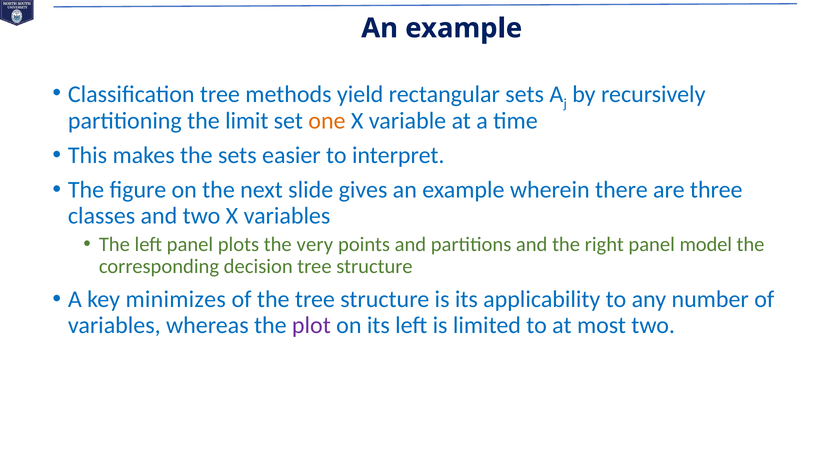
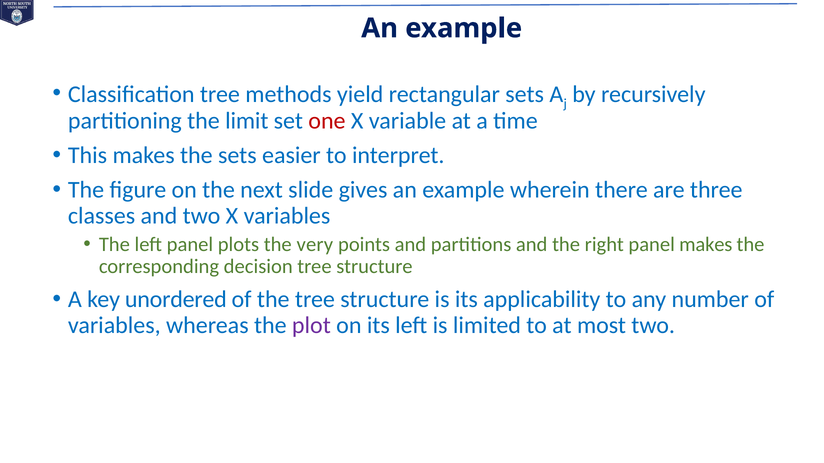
one colour: orange -> red
panel model: model -> makes
minimizes: minimizes -> unordered
